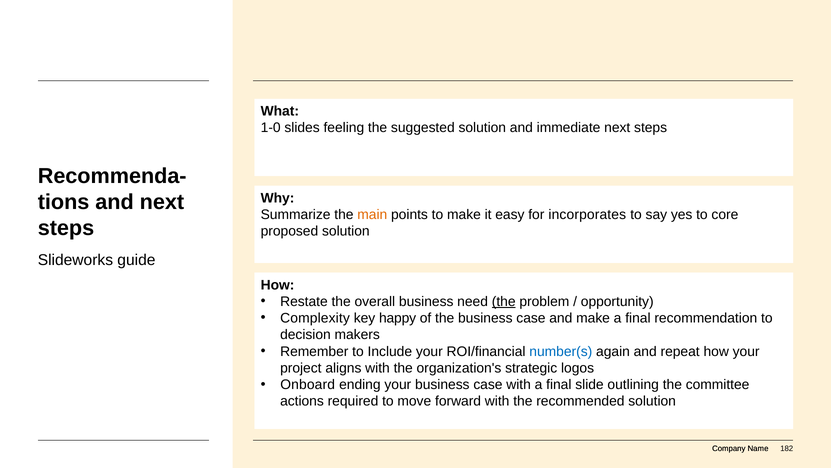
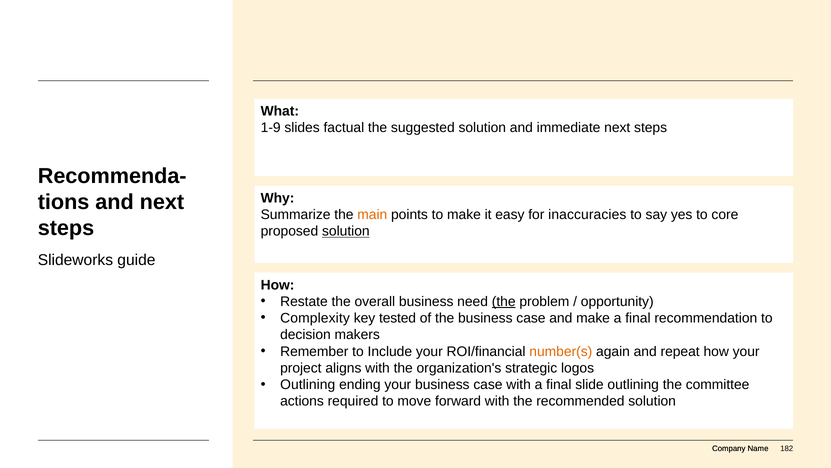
1-0: 1-0 -> 1-9
feeling: feeling -> factual
incorporates: incorporates -> inaccuracies
solution at (346, 231) underline: none -> present
happy: happy -> tested
number(s colour: blue -> orange
Onboard at (308, 384): Onboard -> Outlining
